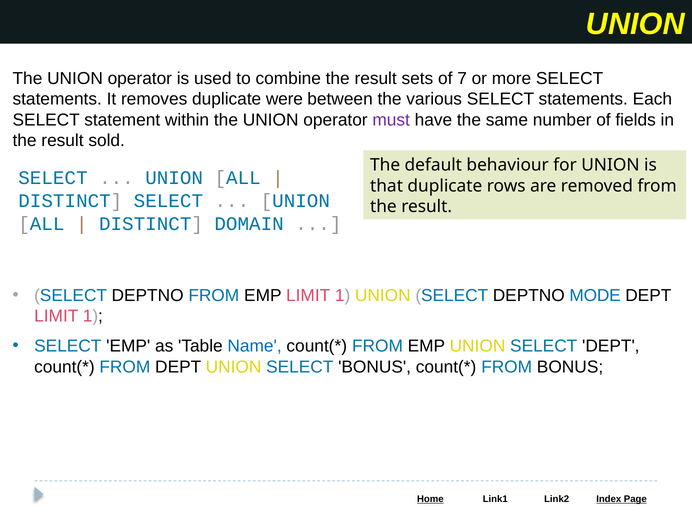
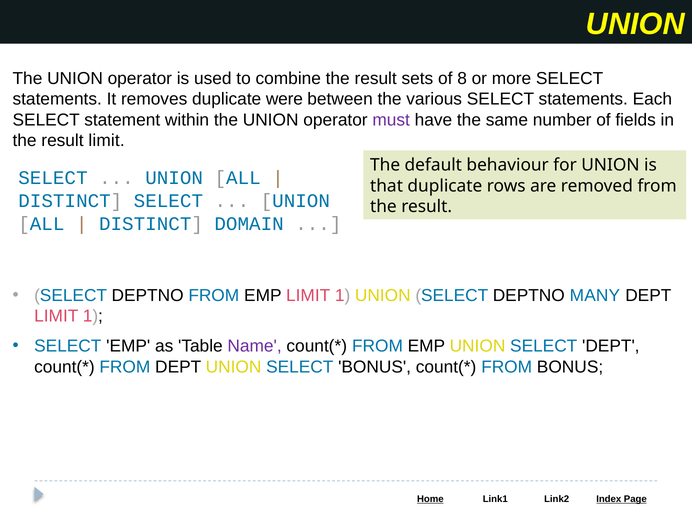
7: 7 -> 8
result sold: sold -> limit
MODE: MODE -> MANY
Name colour: blue -> purple
